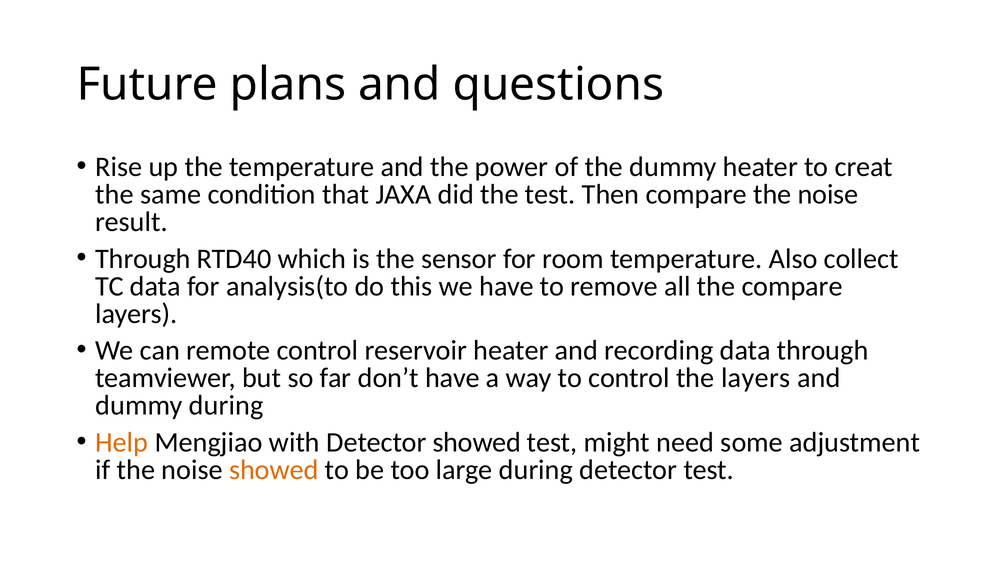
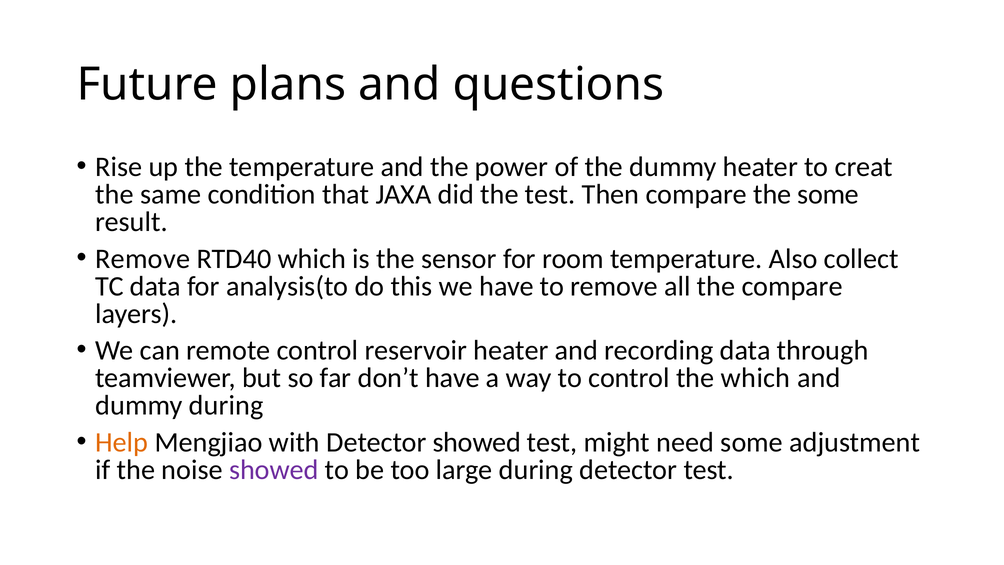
compare the noise: noise -> some
Through at (143, 259): Through -> Remove
the layers: layers -> which
showed at (274, 470) colour: orange -> purple
